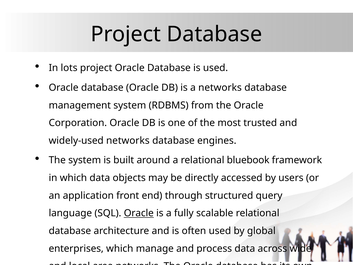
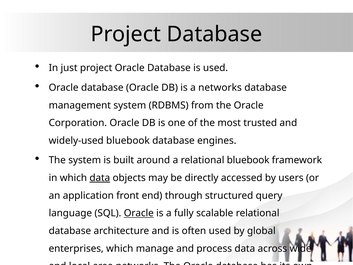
In lots: lots -> just
widely-used networks: networks -> bluebook
data at (100, 178) underline: none -> present
